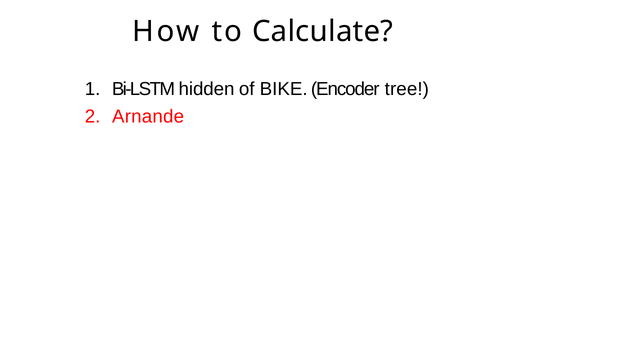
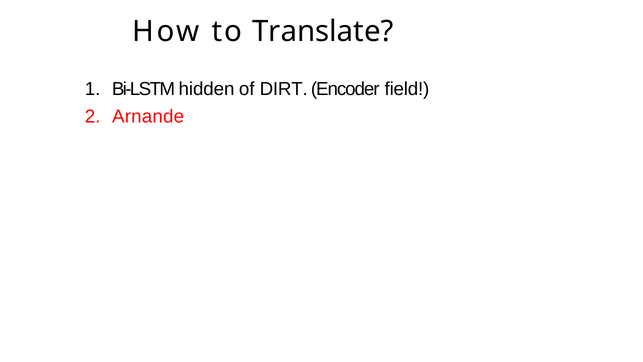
Calculate: Calculate -> Translate
BIKE: BIKE -> DIRT
tree: tree -> field
